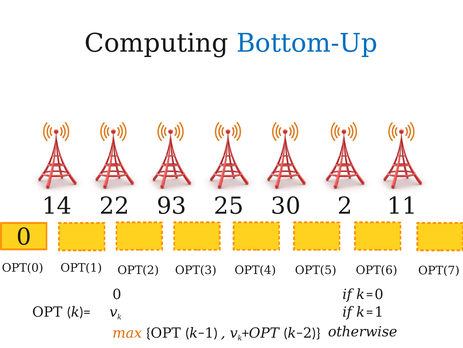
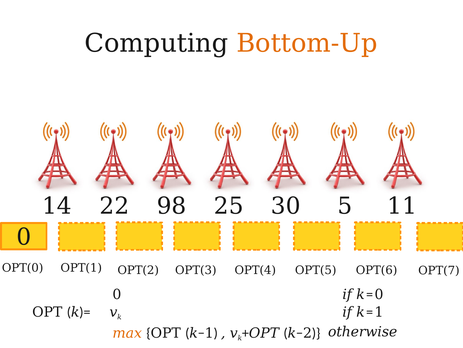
Bottom-Up colour: blue -> orange
93: 93 -> 98
2: 2 -> 5
